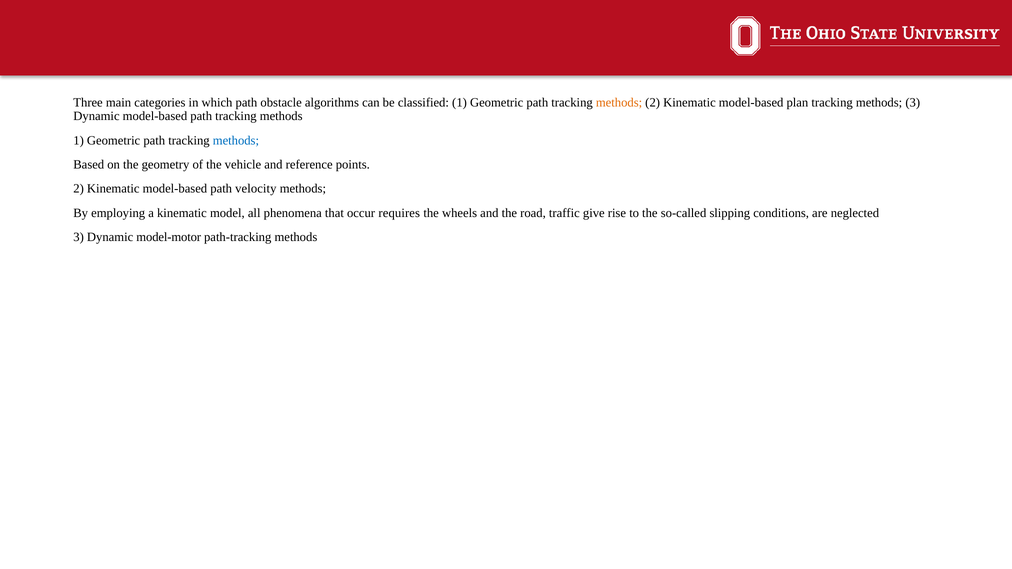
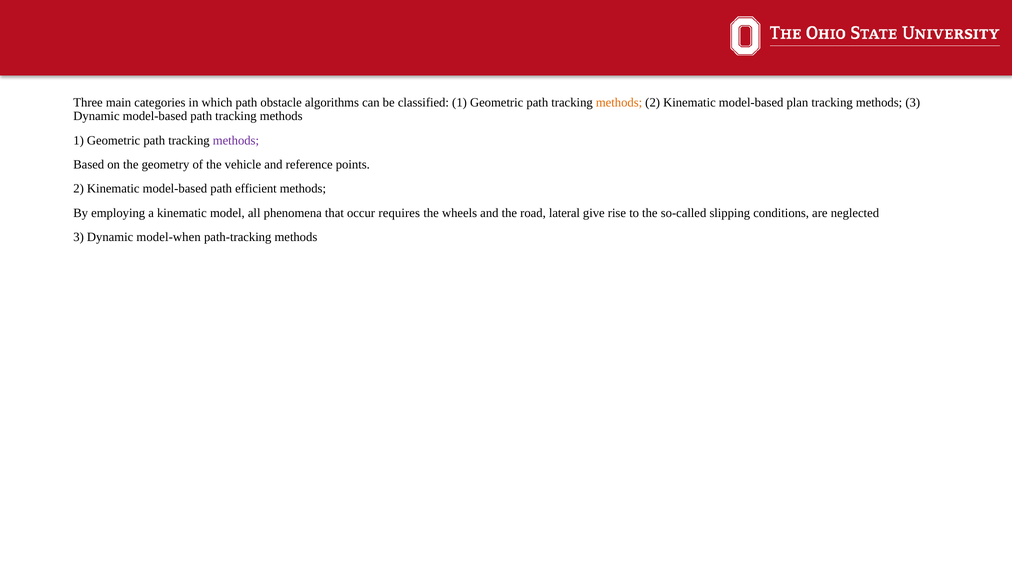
methods at (236, 140) colour: blue -> purple
velocity: velocity -> efficient
traffic: traffic -> lateral
model-motor: model-motor -> model-when
